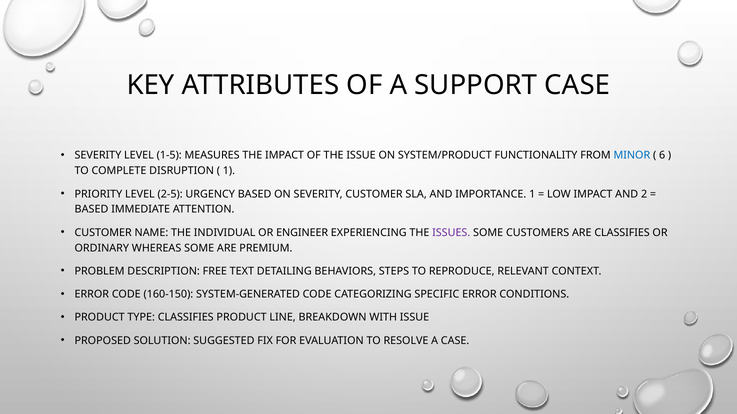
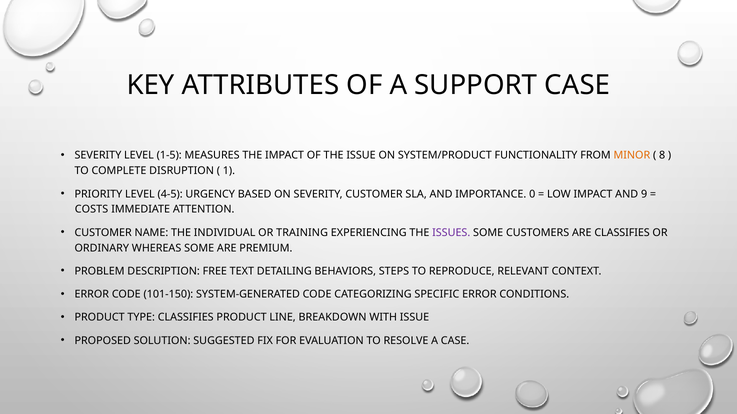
MINOR colour: blue -> orange
6: 6 -> 8
2-5: 2-5 -> 4-5
IMPORTANCE 1: 1 -> 0
2: 2 -> 9
BASED at (91, 210): BASED -> COSTS
ENGINEER: ENGINEER -> TRAINING
160-150: 160-150 -> 101-150
